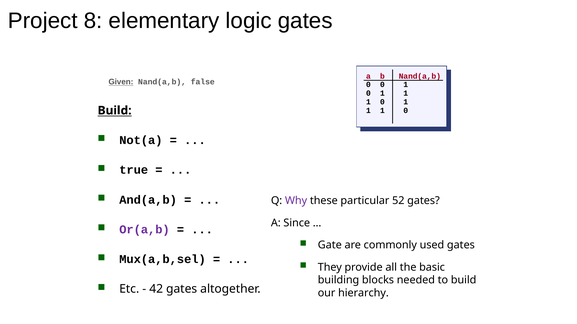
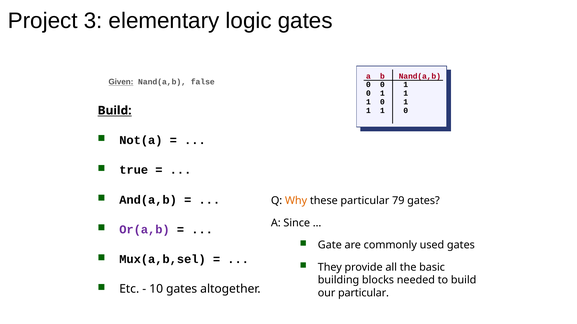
8: 8 -> 3
Why colour: purple -> orange
52: 52 -> 79
42: 42 -> 10
our hierarchy: hierarchy -> particular
